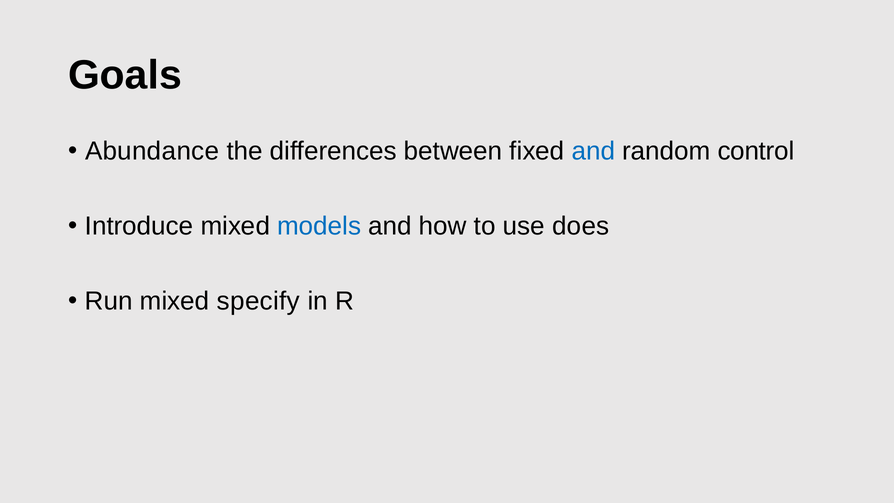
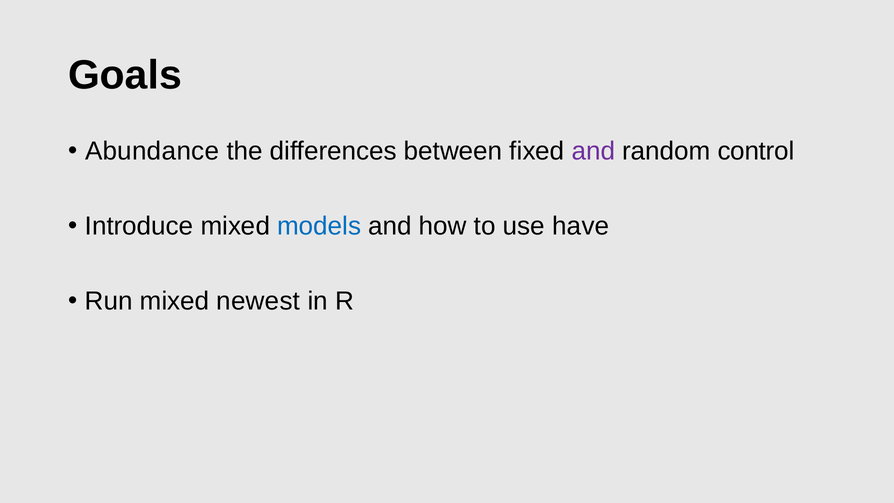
and at (593, 151) colour: blue -> purple
does: does -> have
specify: specify -> newest
